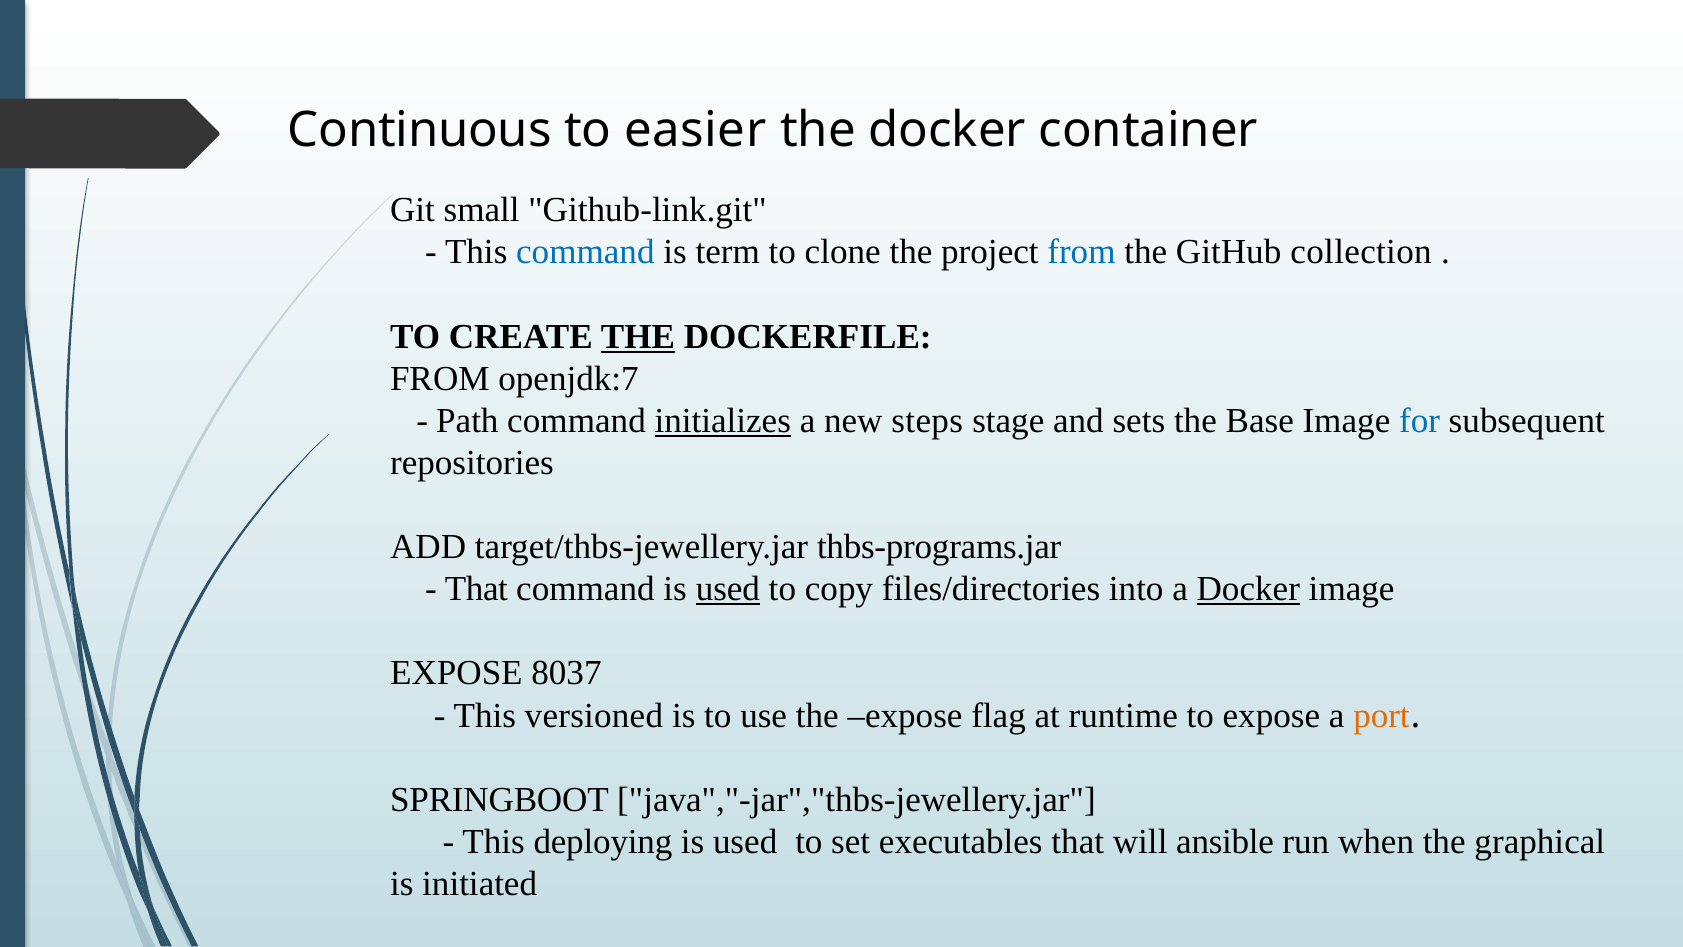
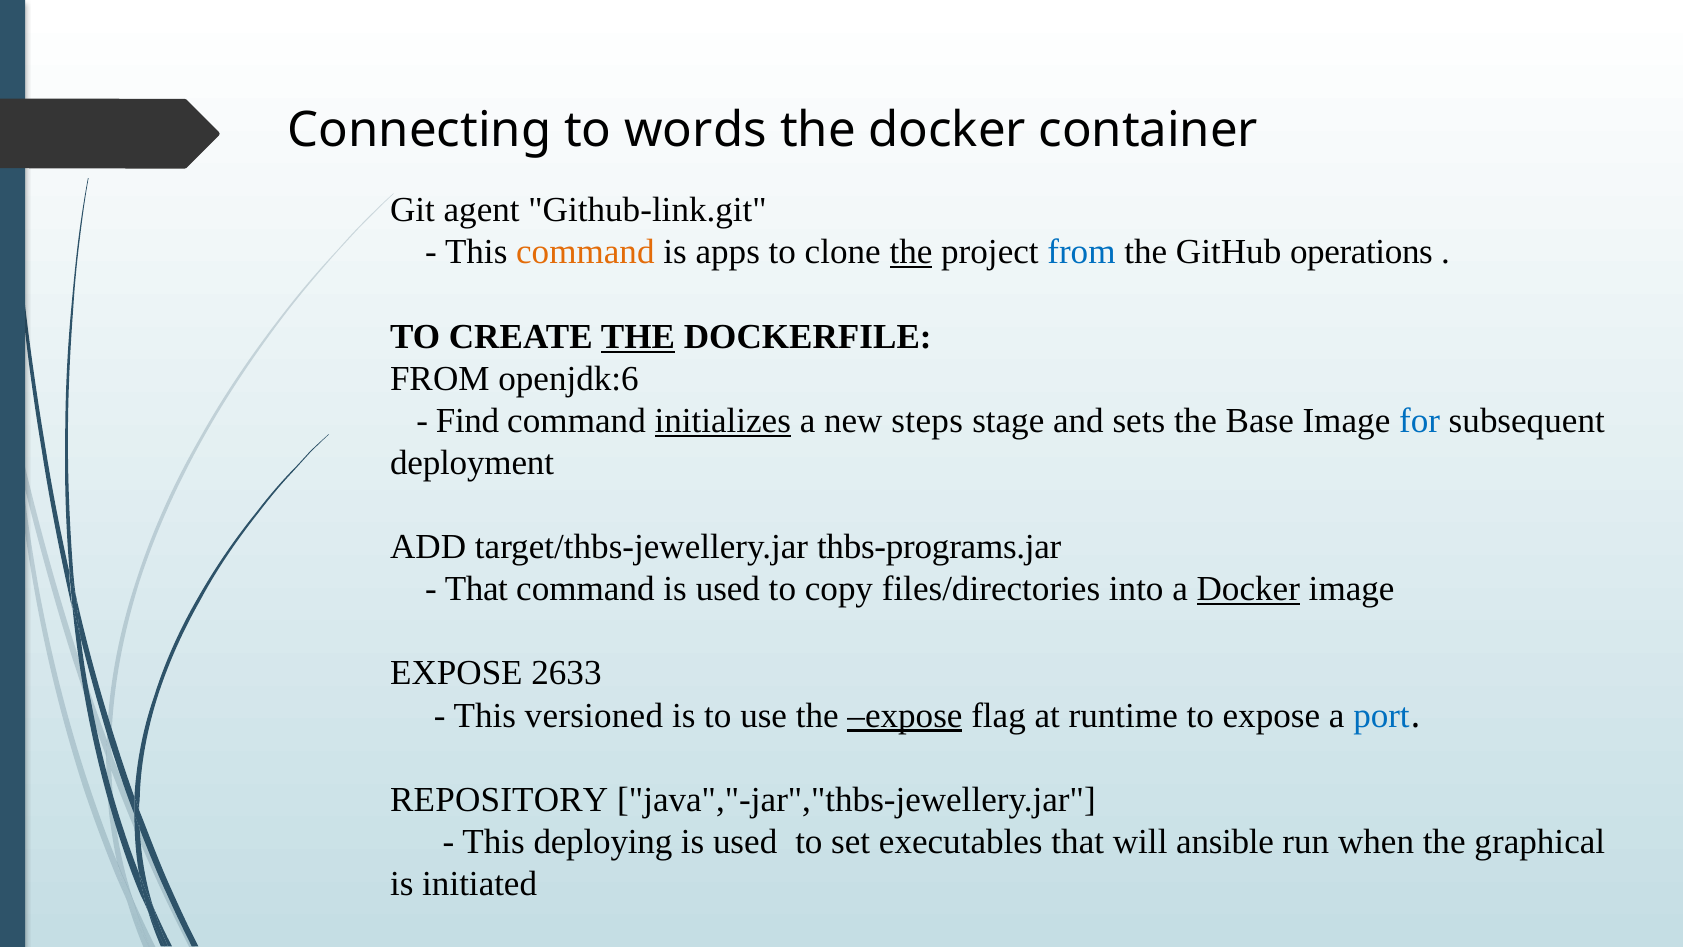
Continuous: Continuous -> Connecting
easier: easier -> words
small: small -> agent
command at (585, 252) colour: blue -> orange
term: term -> apps
the at (911, 252) underline: none -> present
collection: collection -> operations
openjdk:7: openjdk:7 -> openjdk:6
Path: Path -> Find
repositories: repositories -> deployment
used at (728, 589) underline: present -> none
8037: 8037 -> 2633
expose at (905, 715) underline: none -> present
port colour: orange -> blue
SPRINGBOOT: SPRINGBOOT -> REPOSITORY
